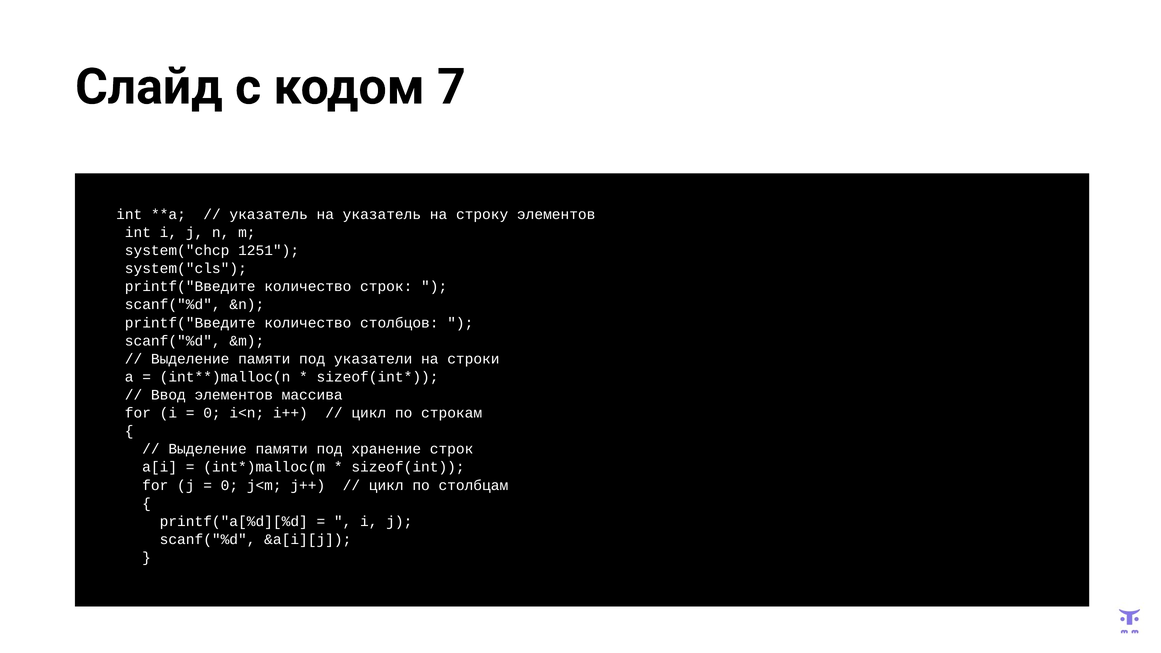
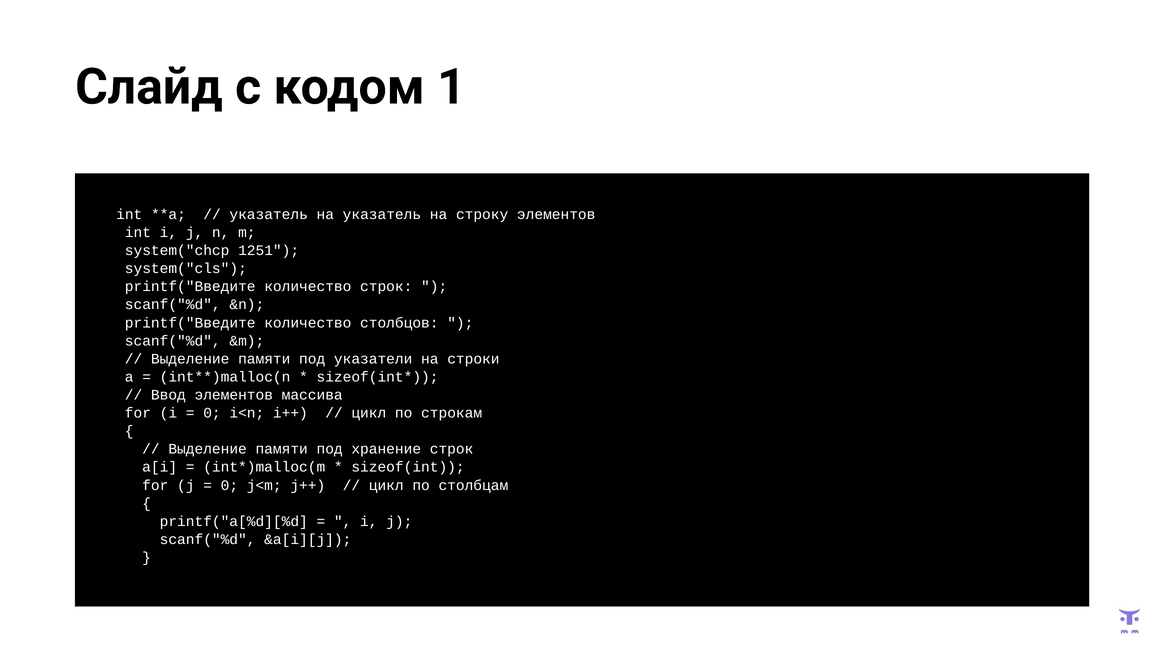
7: 7 -> 1
